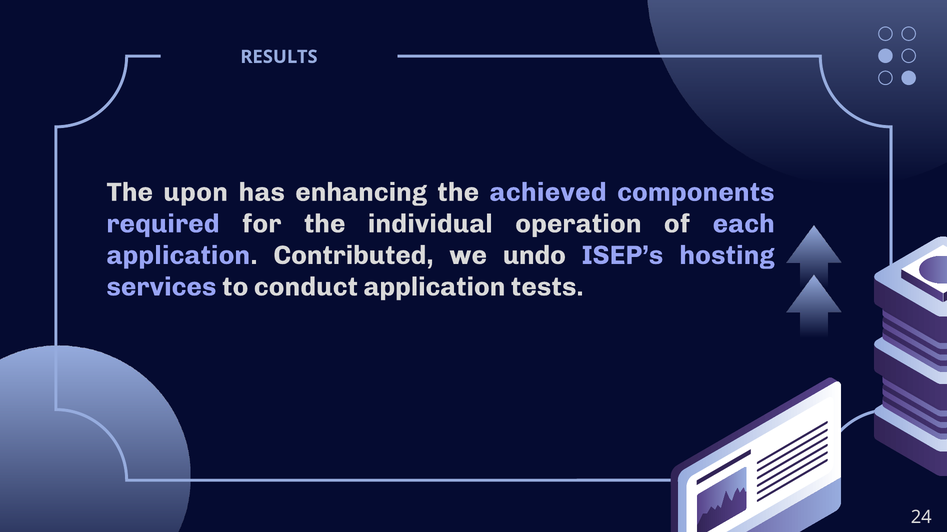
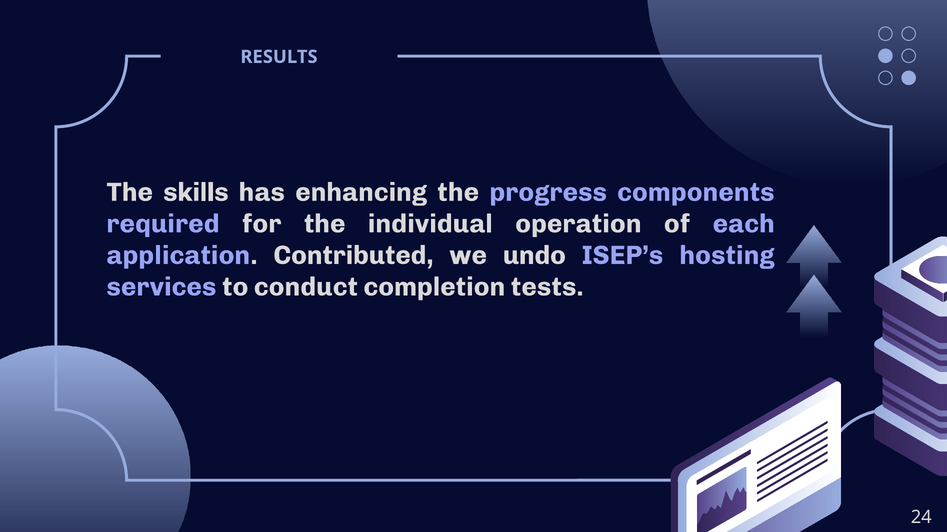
upon: upon -> skills
achieved: achieved -> progress
conduct application: application -> completion
